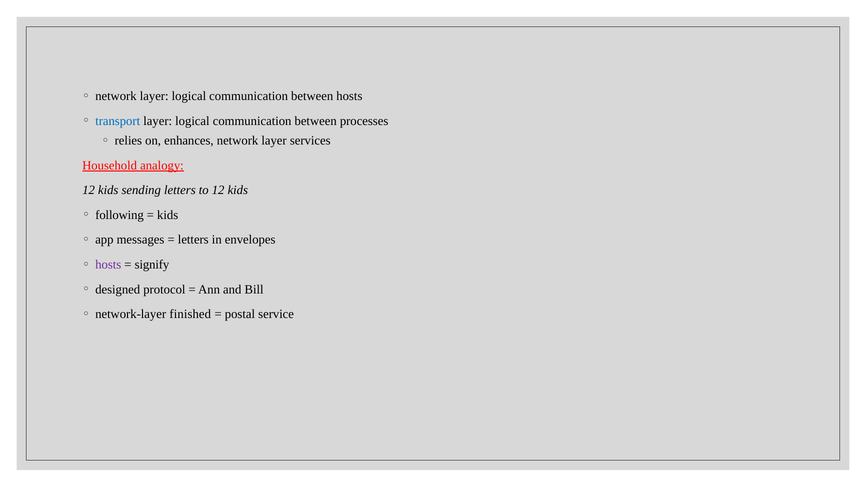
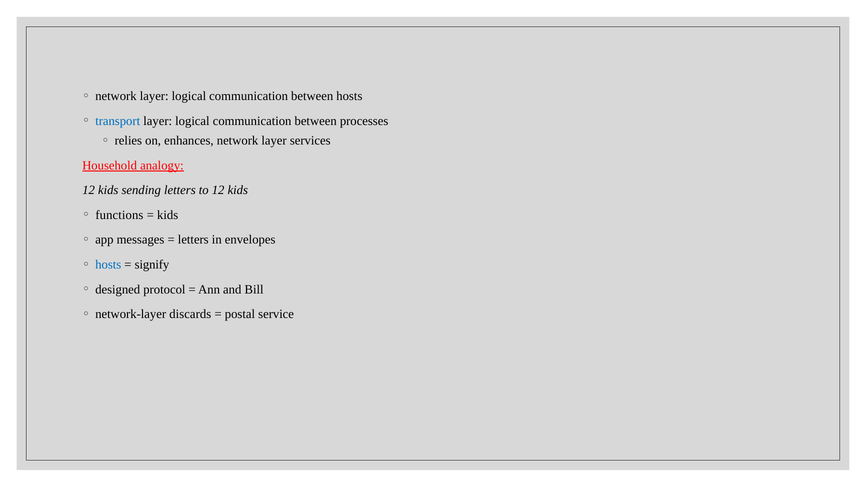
following: following -> functions
hosts at (108, 265) colour: purple -> blue
finished: finished -> discards
